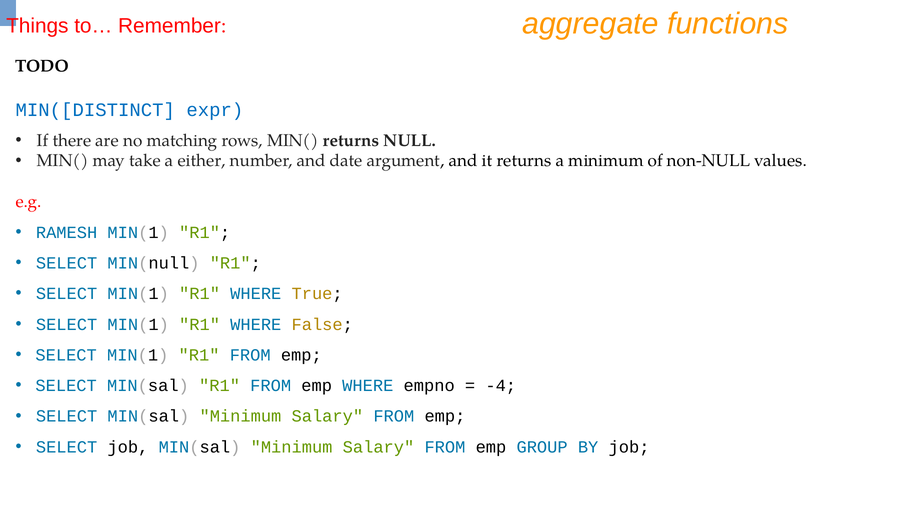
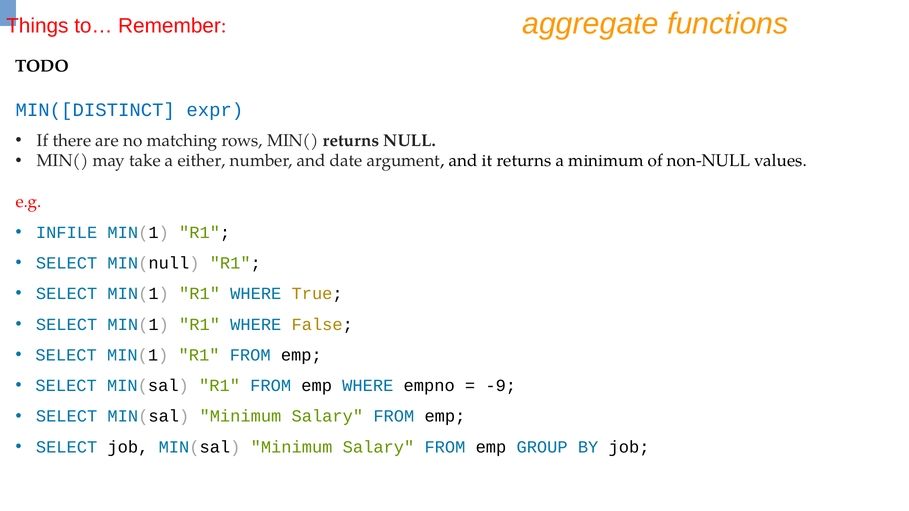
RAMESH: RAMESH -> INFILE
-4: -4 -> -9
